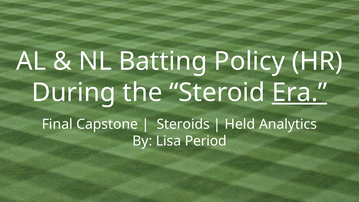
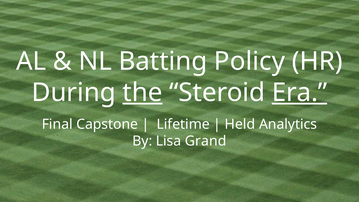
the underline: none -> present
Steroids: Steroids -> Lifetime
Period: Period -> Grand
